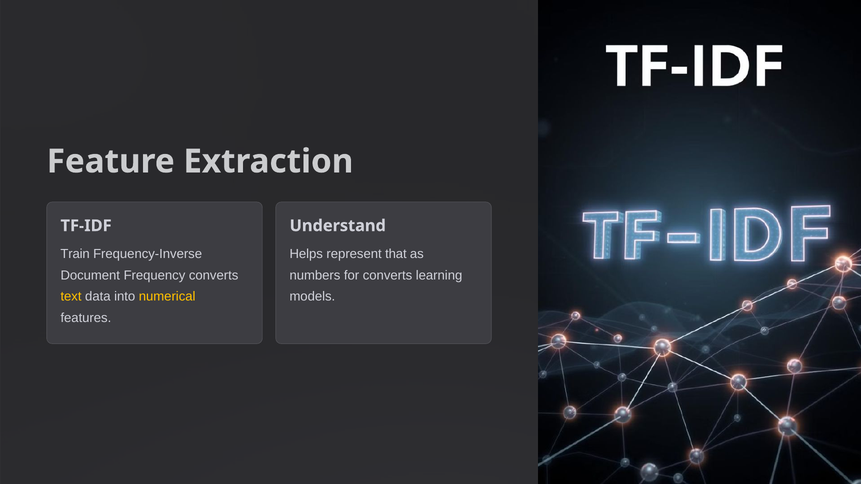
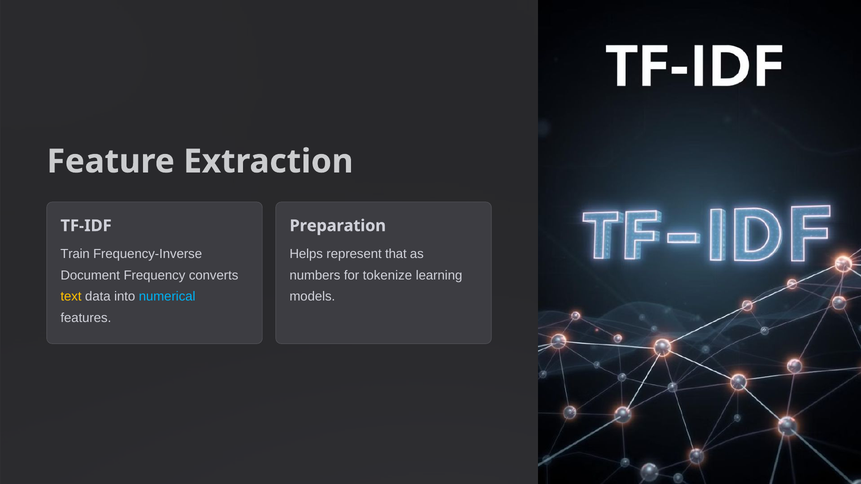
Understand: Understand -> Preparation
for converts: converts -> tokenize
numerical colour: yellow -> light blue
